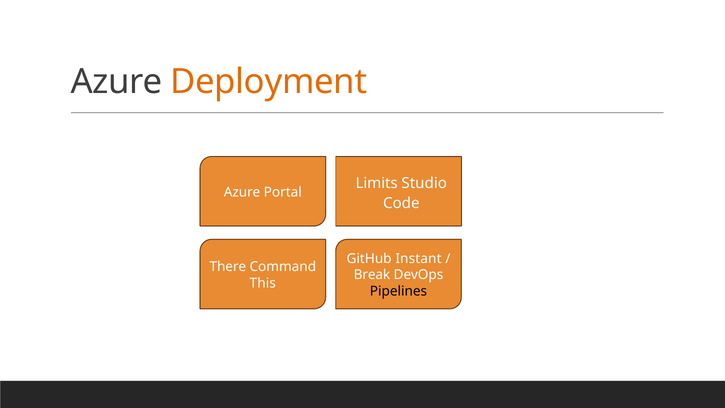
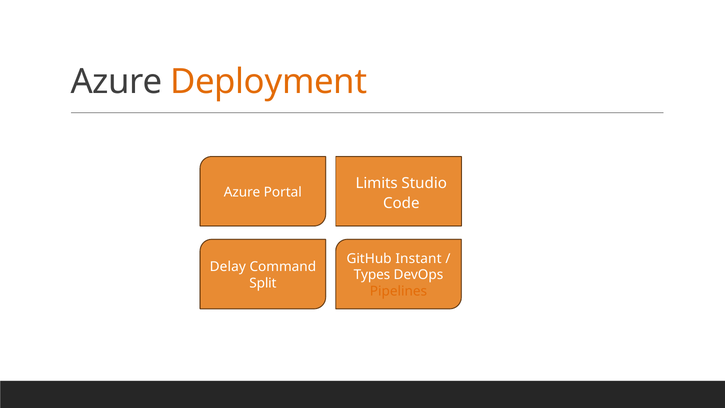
There: There -> Delay
Break: Break -> Types
This: This -> Split
Pipelines colour: black -> orange
